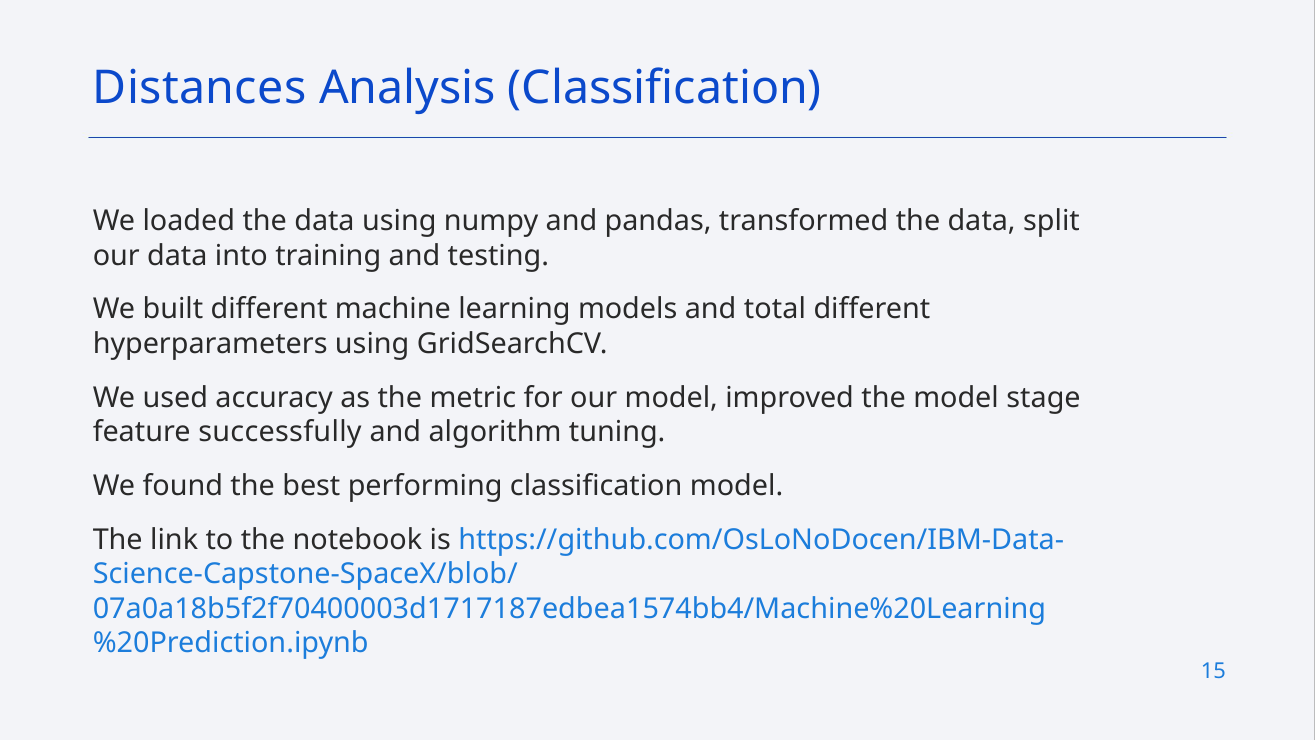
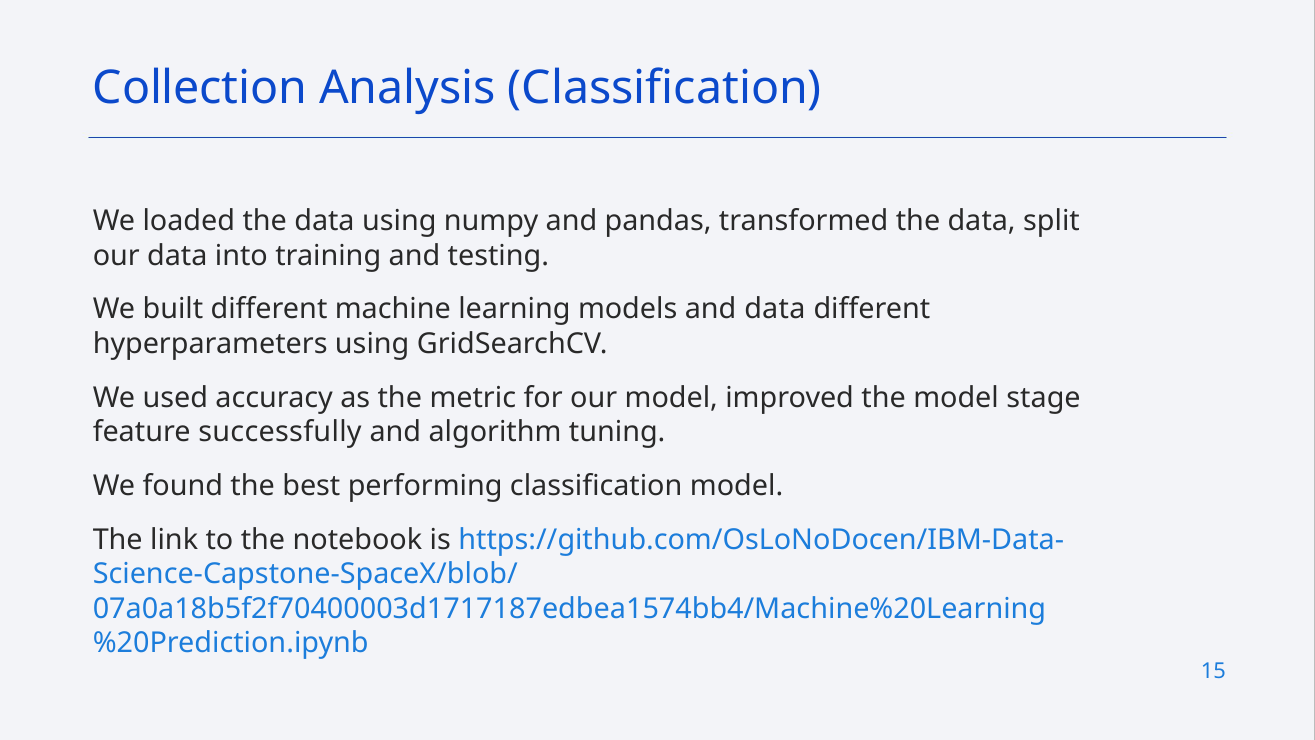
Distances: Distances -> Collection
and total: total -> data
